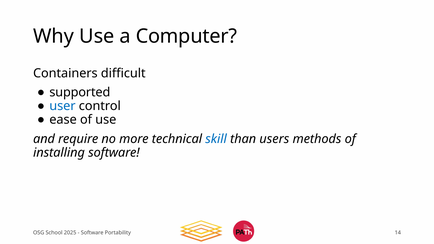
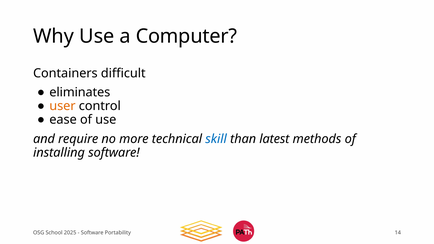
supported: supported -> eliminates
user colour: blue -> orange
users: users -> latest
